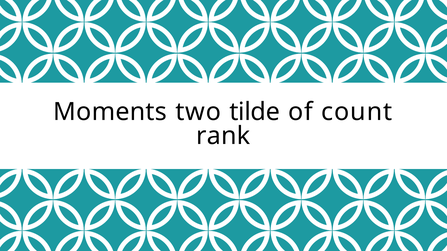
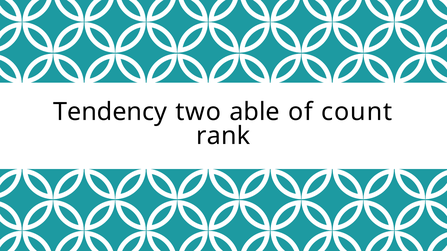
Moments: Moments -> Tendency
tilde: tilde -> able
